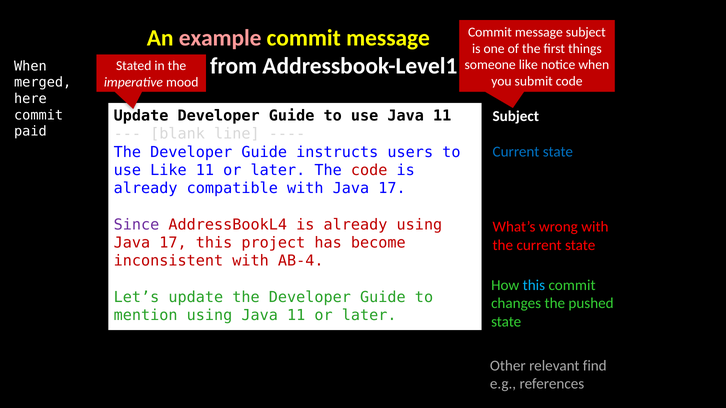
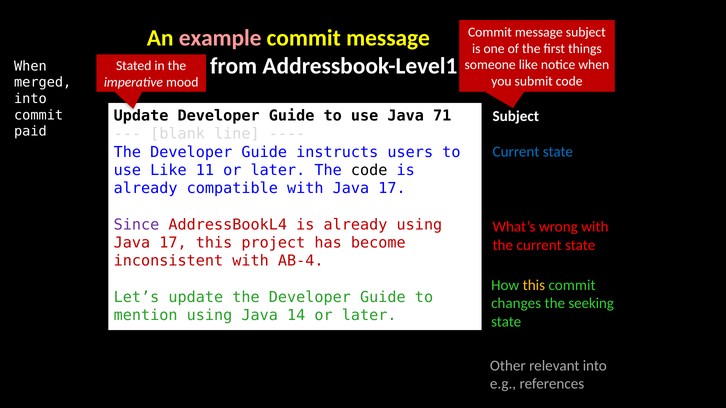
here at (30, 99): here -> into
use Java 11: 11 -> 71
code at (369, 170) colour: red -> black
this at (534, 286) colour: light blue -> yellow
pushed: pushed -> seeking
using Java 11: 11 -> 14
relevant find: find -> into
